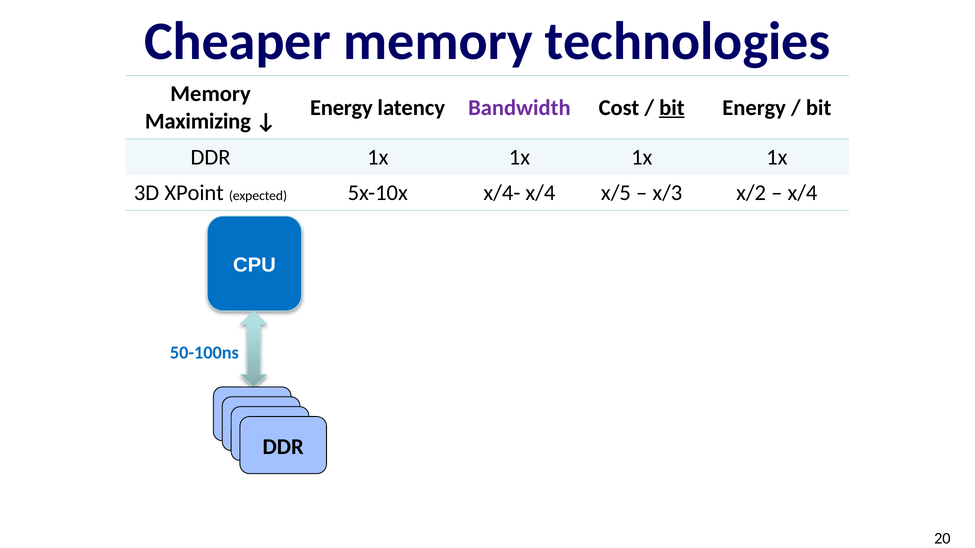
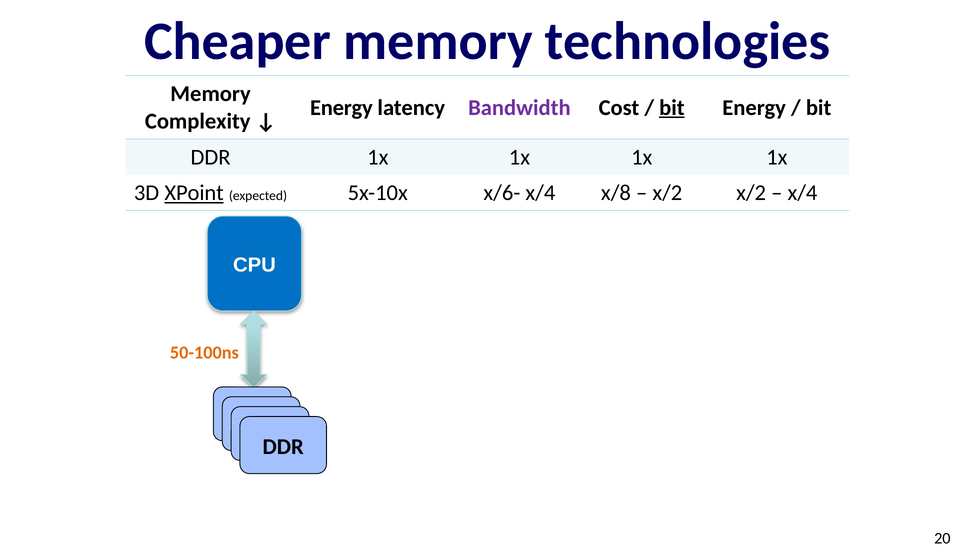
Maximizing: Maximizing -> Complexity
XPoint underline: none -> present
x/4-: x/4- -> x/6-
x/5: x/5 -> x/8
x/3 at (667, 193): x/3 -> x/2
50-100ns colour: blue -> orange
